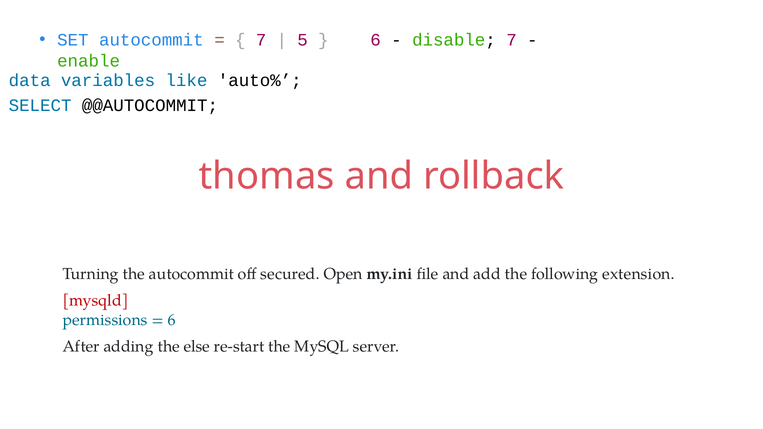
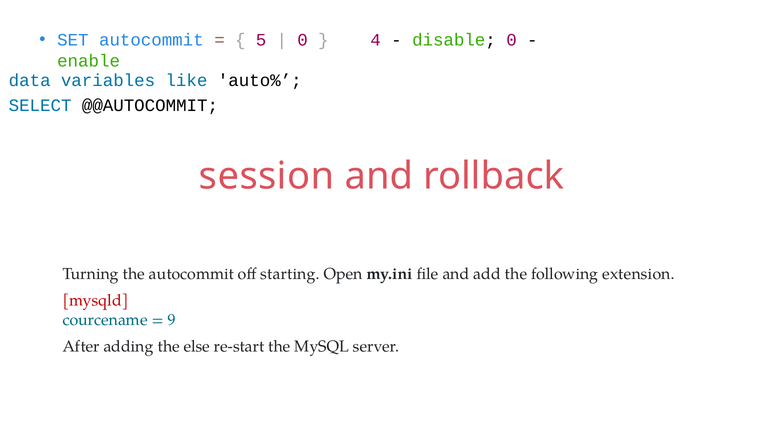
7 at (261, 40): 7 -> 5
5 at (303, 40): 5 -> 0
6 at (376, 40): 6 -> 4
disable 7: 7 -> 0
thomas: thomas -> session
secured: secured -> starting
permissions: permissions -> courcename
6 at (172, 320): 6 -> 9
